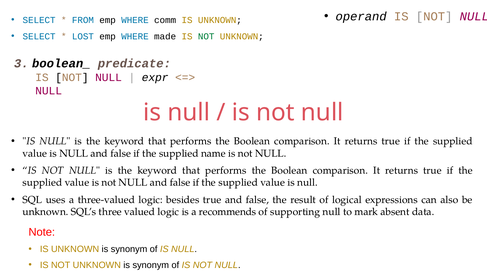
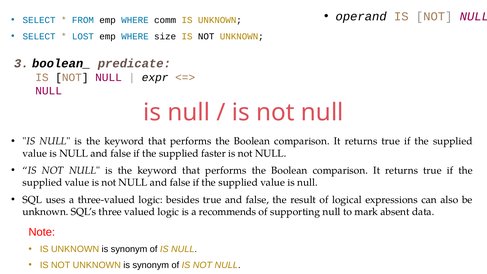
made: made -> size
NOT at (206, 36) colour: green -> black
name: name -> faster
